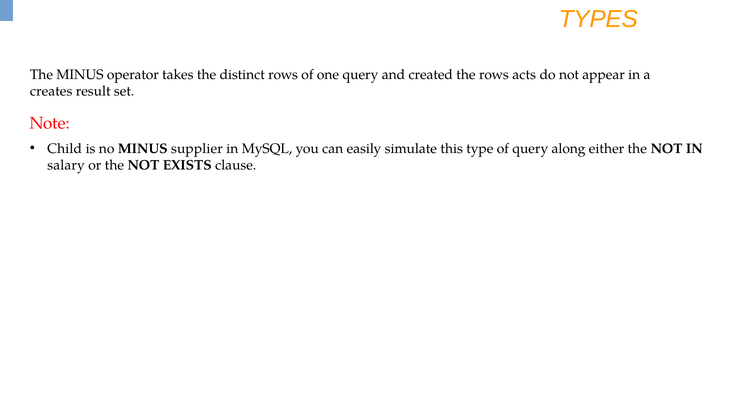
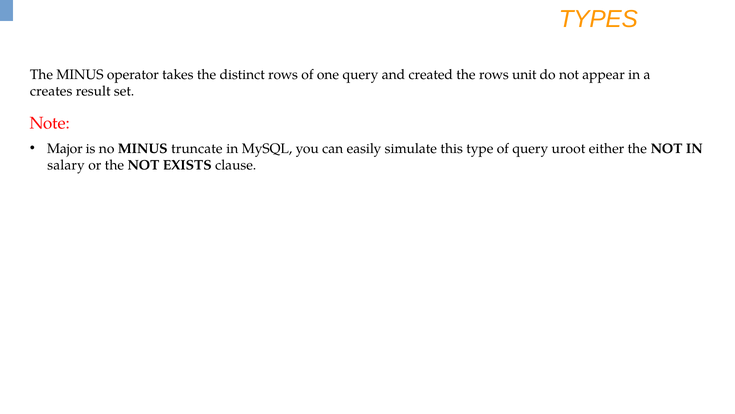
acts: acts -> unit
Child: Child -> Major
supplier: supplier -> truncate
along: along -> uroot
